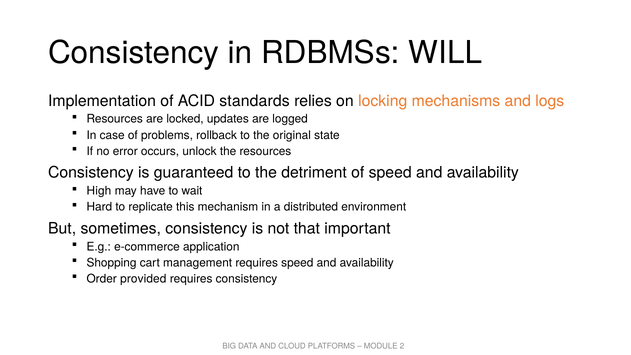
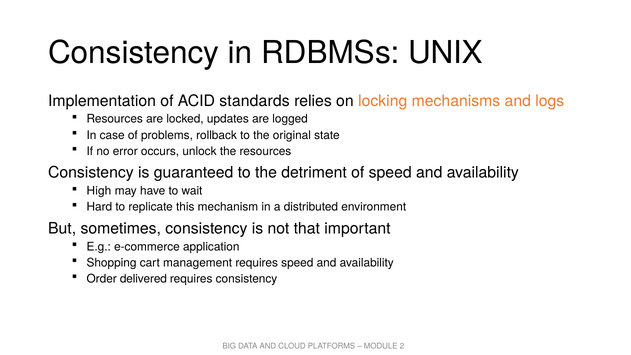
WILL: WILL -> UNIX
provided: provided -> delivered
